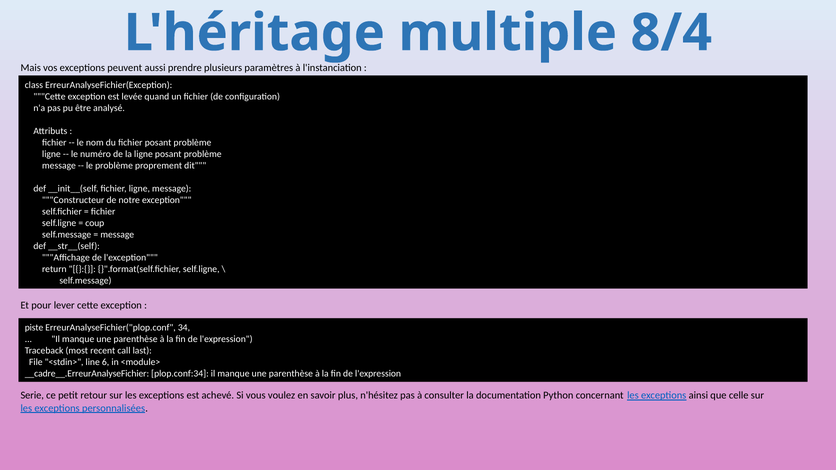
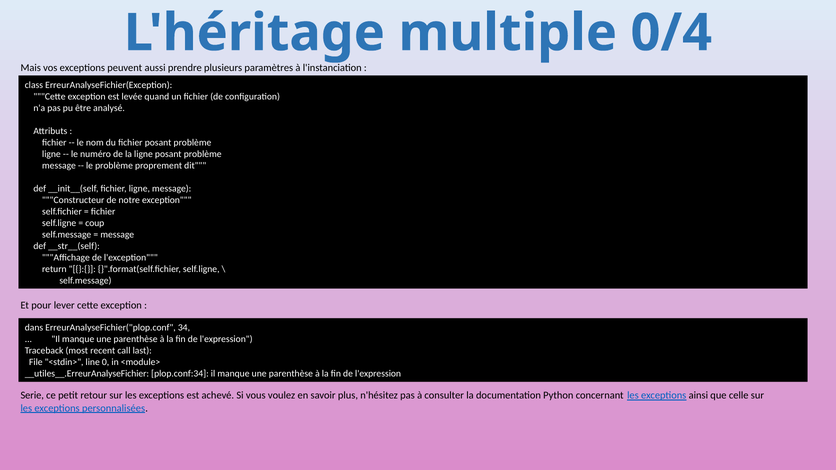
8/4: 8/4 -> 0/4
piste: piste -> dans
6: 6 -> 0
__cadre__.ErreurAnalyseFichier: __cadre__.ErreurAnalyseFichier -> __utiles__.ErreurAnalyseFichier
